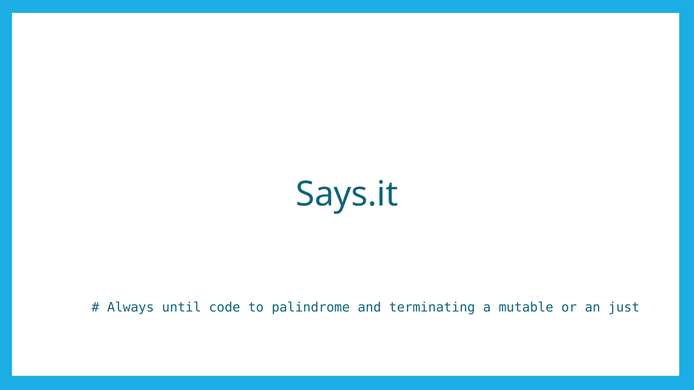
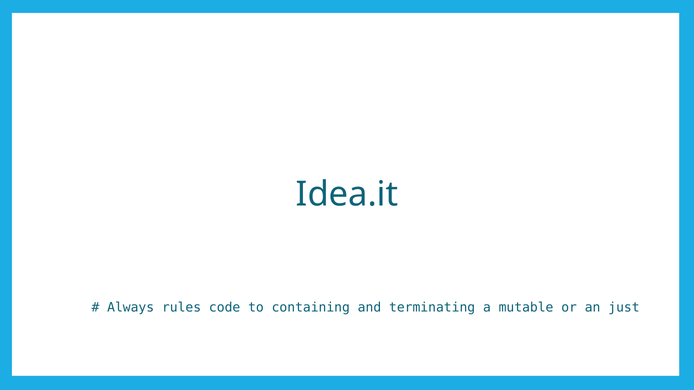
Says.it: Says.it -> Idea.it
until: until -> rules
palindrome: palindrome -> containing
